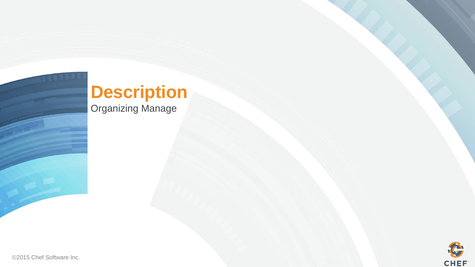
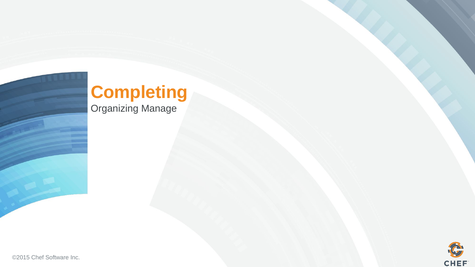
Description: Description -> Completing
